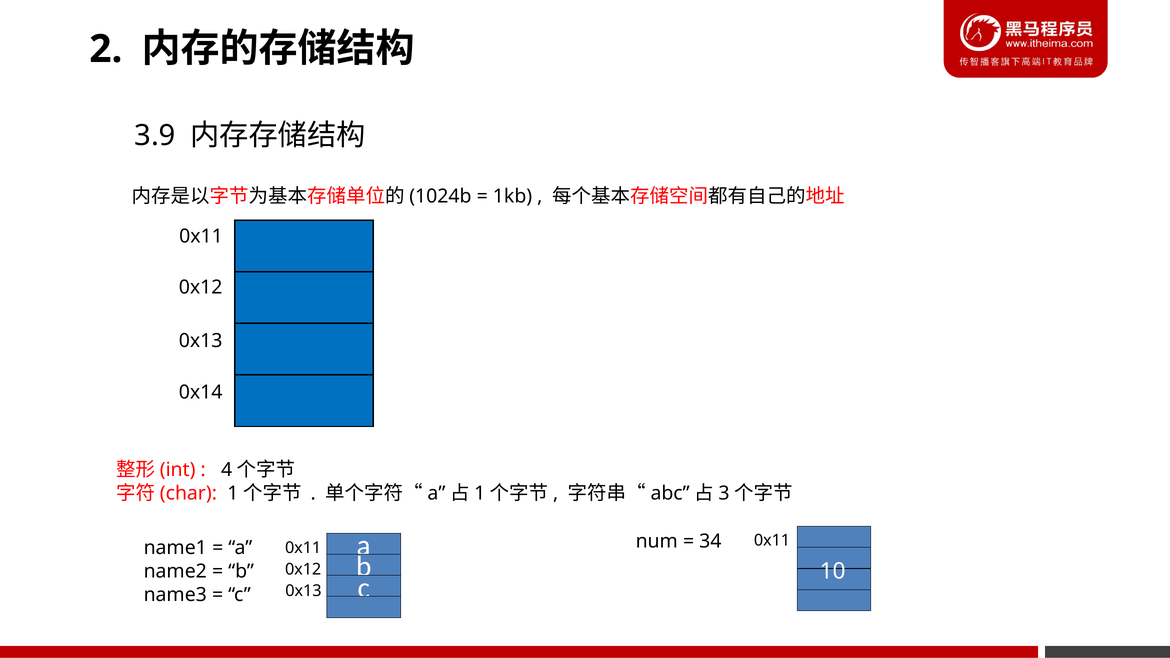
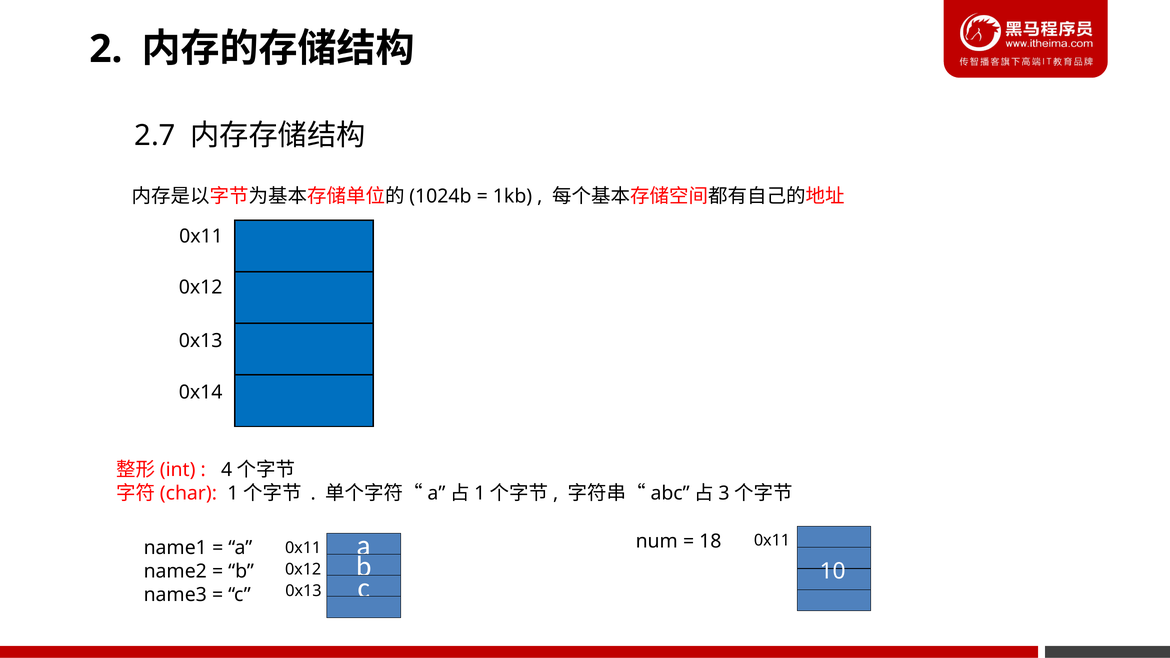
3.9: 3.9 -> 2.7
34: 34 -> 18
